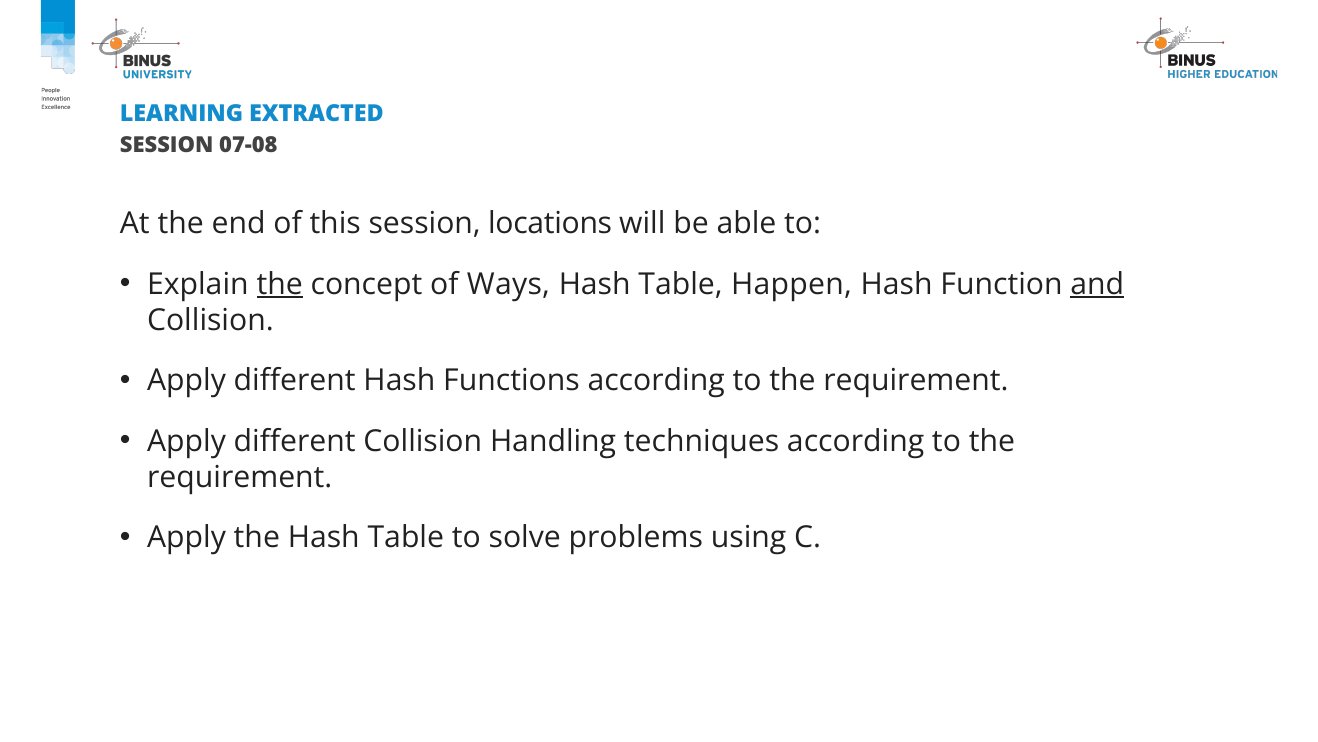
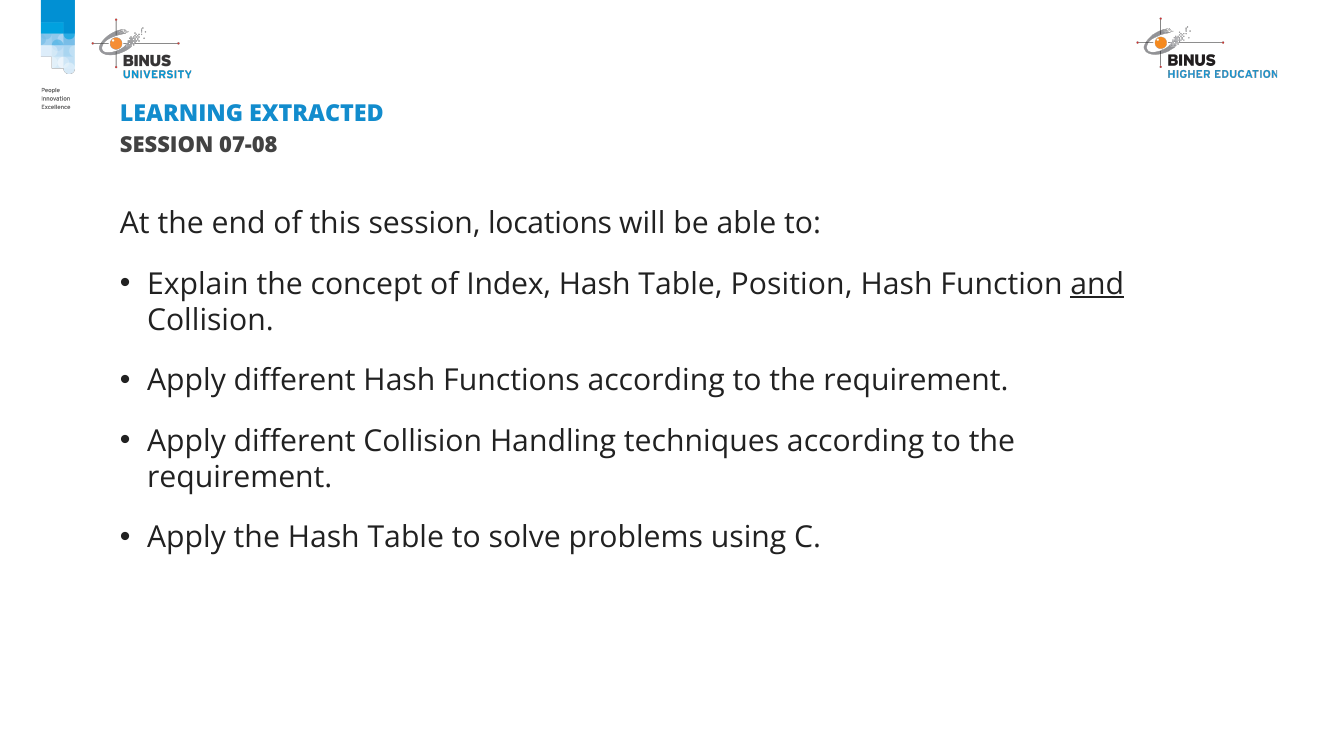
the at (280, 284) underline: present -> none
Ways: Ways -> Index
Happen: Happen -> Position
